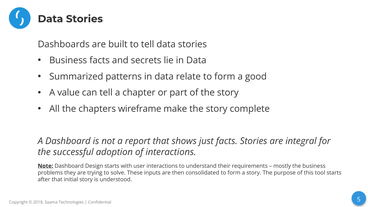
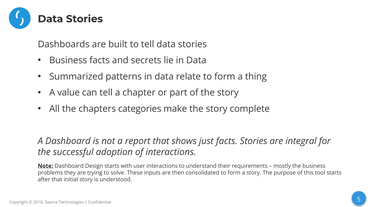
good: good -> thing
wireframe: wireframe -> categories
